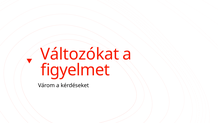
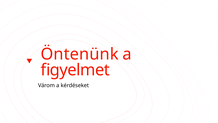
Változókat: Változókat -> Öntenünk
